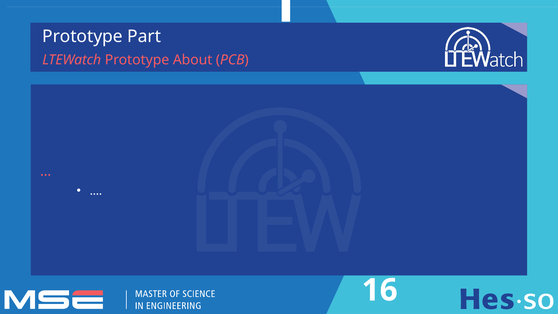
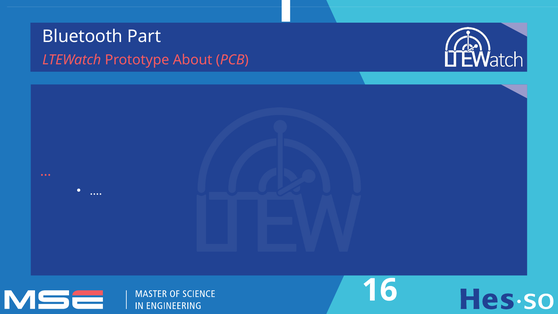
Prototype at (83, 36): Prototype -> Bluetooth
